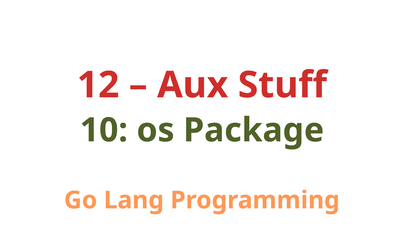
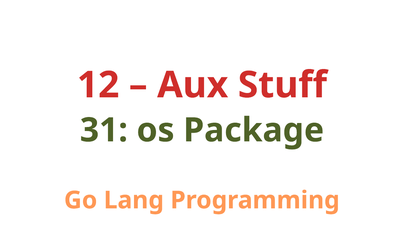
10: 10 -> 31
